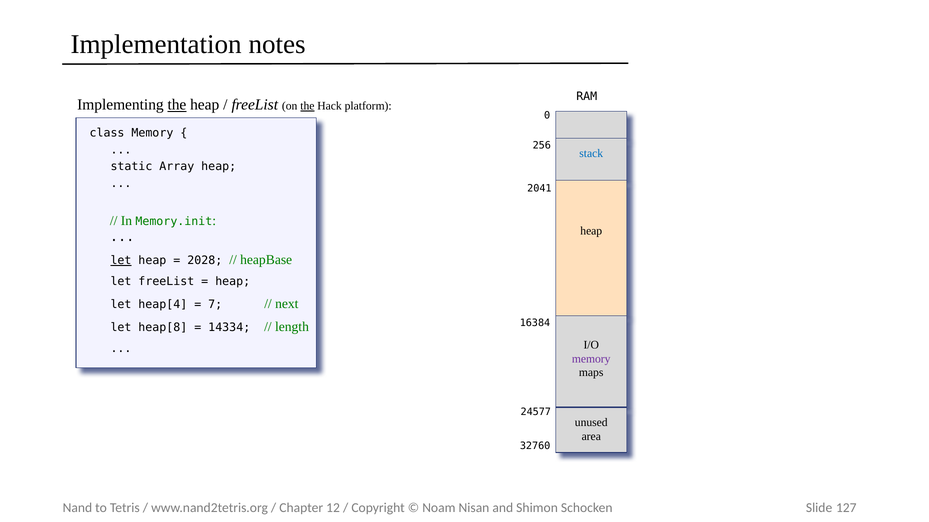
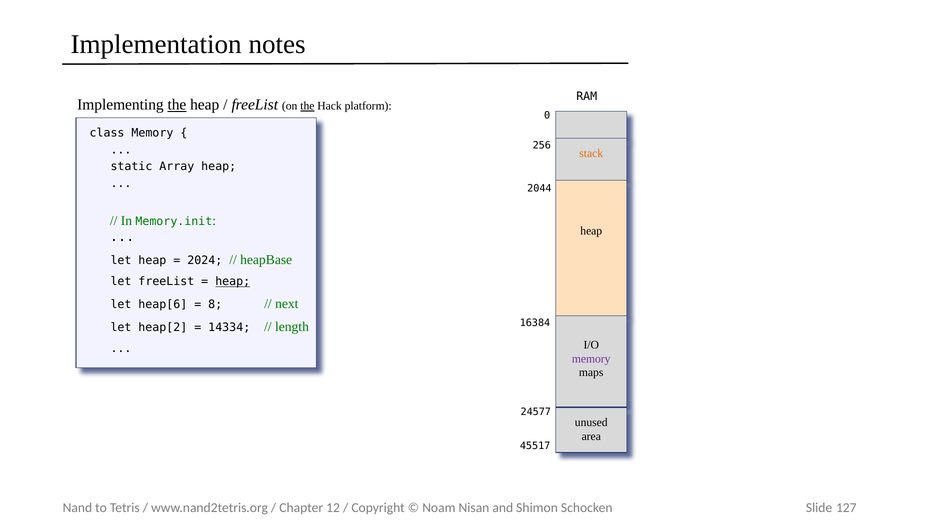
stack colour: blue -> orange
2041: 2041 -> 2044
let at (121, 261) underline: present -> none
2028: 2028 -> 2024
heap at (233, 282) underline: none -> present
heap[4: heap[4 -> heap[6
7: 7 -> 8
heap[8: heap[8 -> heap[2
32760: 32760 -> 45517
